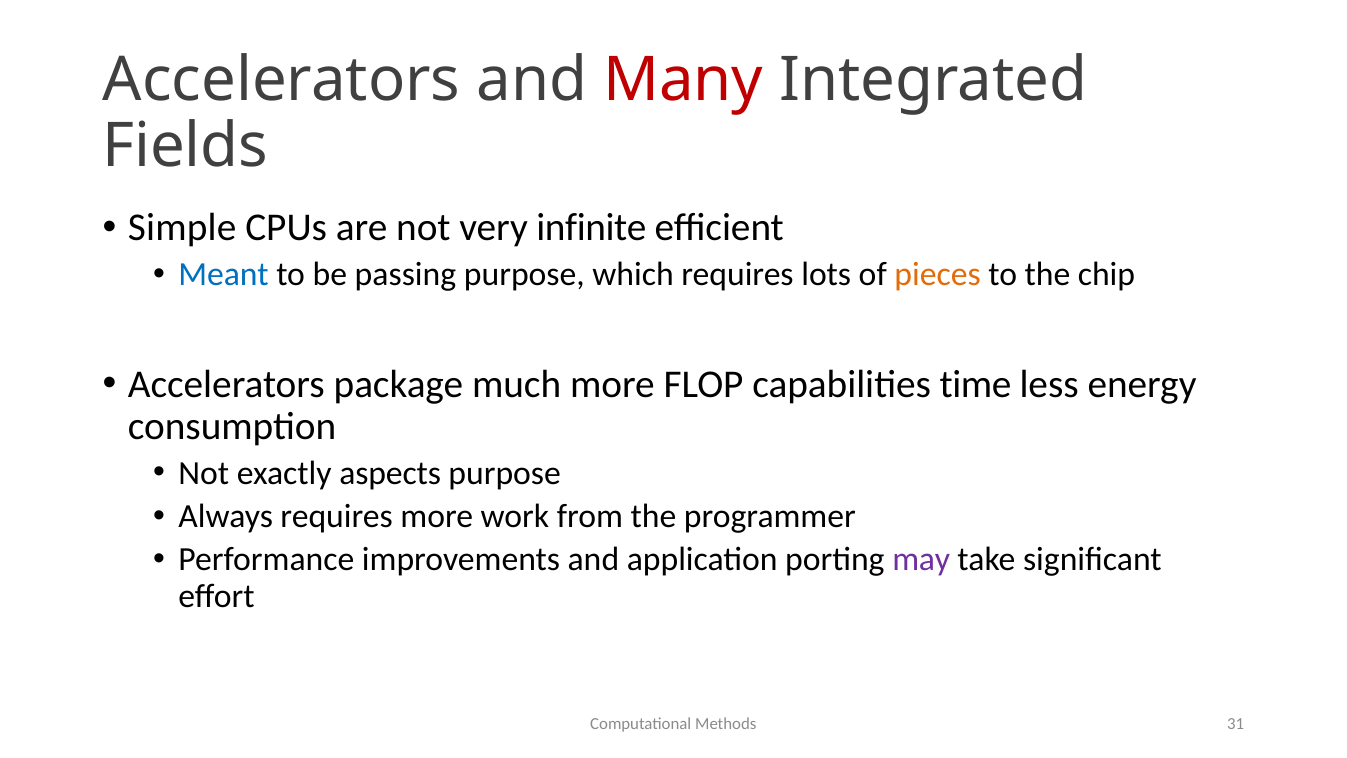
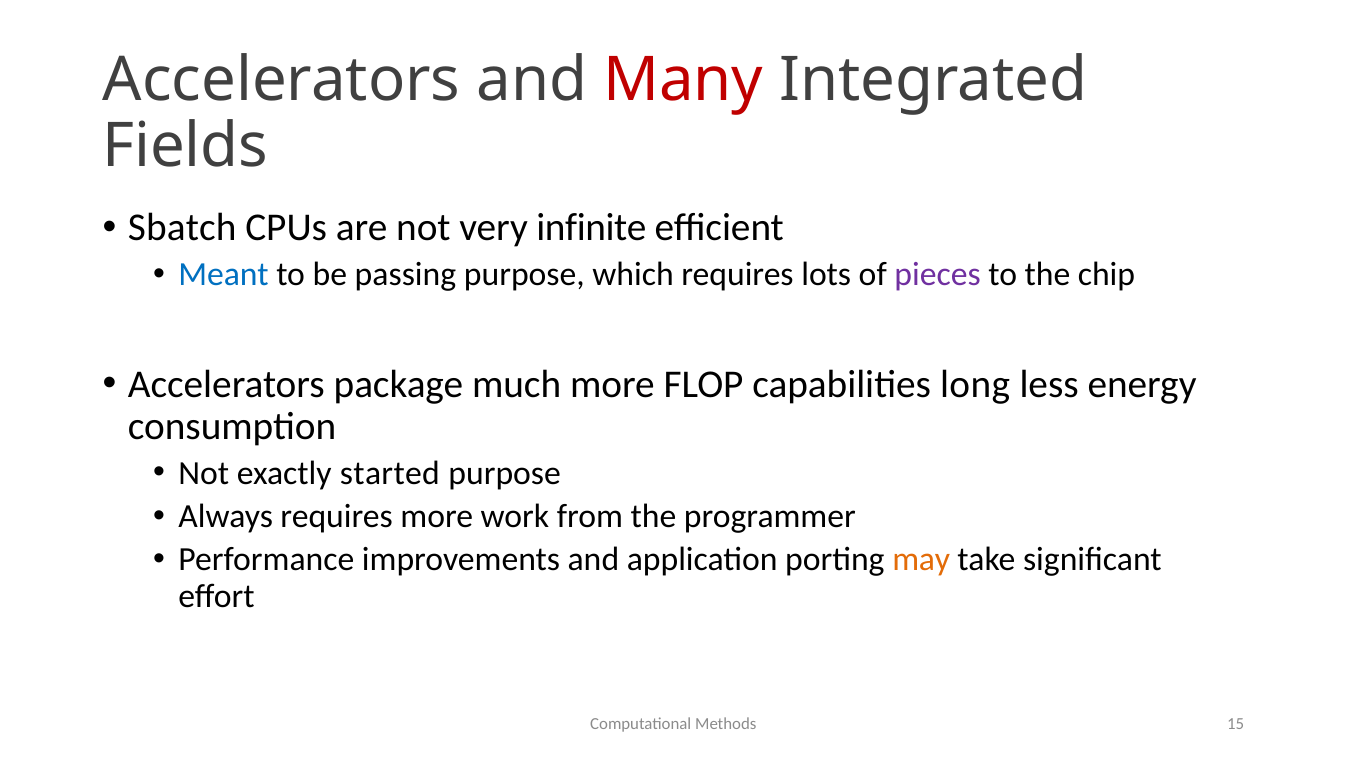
Simple: Simple -> Sbatch
pieces colour: orange -> purple
time: time -> long
aspects: aspects -> started
may colour: purple -> orange
31: 31 -> 15
